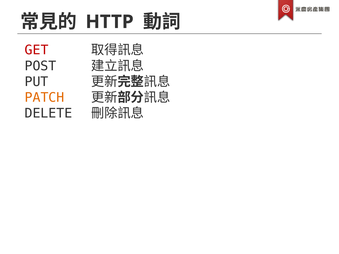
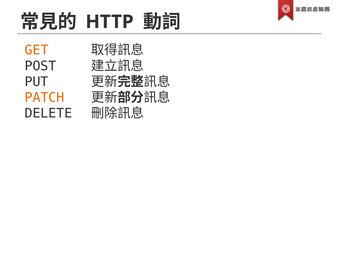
GET colour: red -> orange
